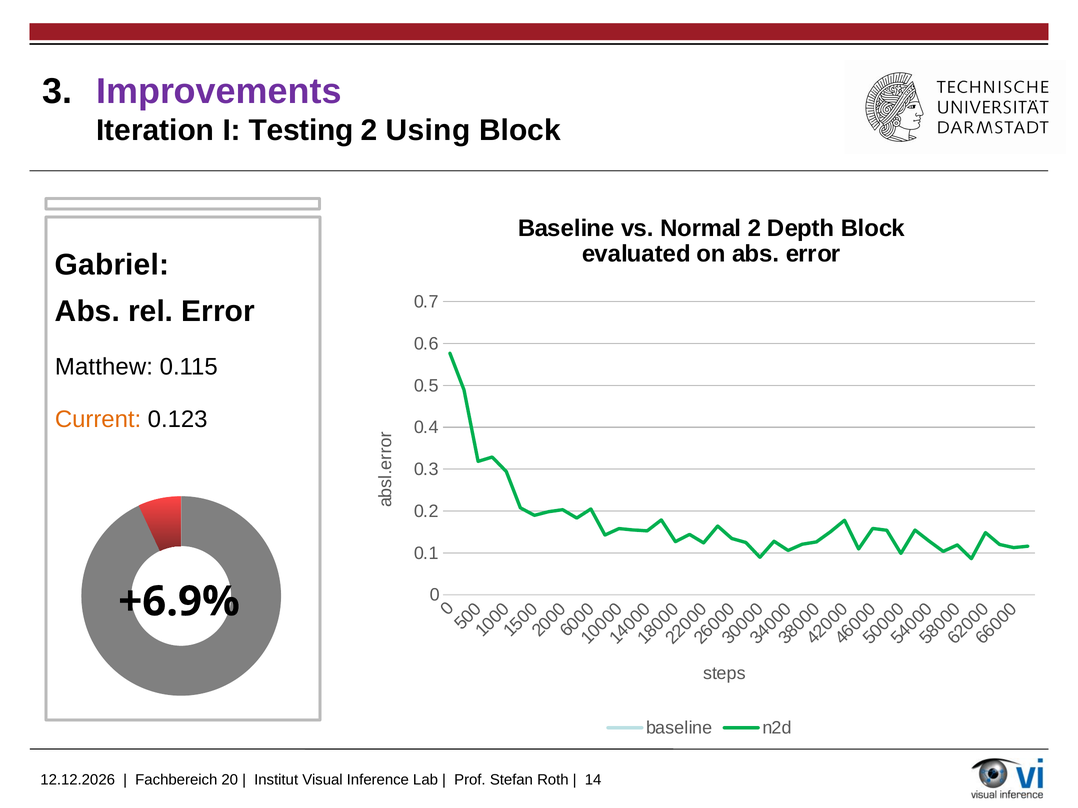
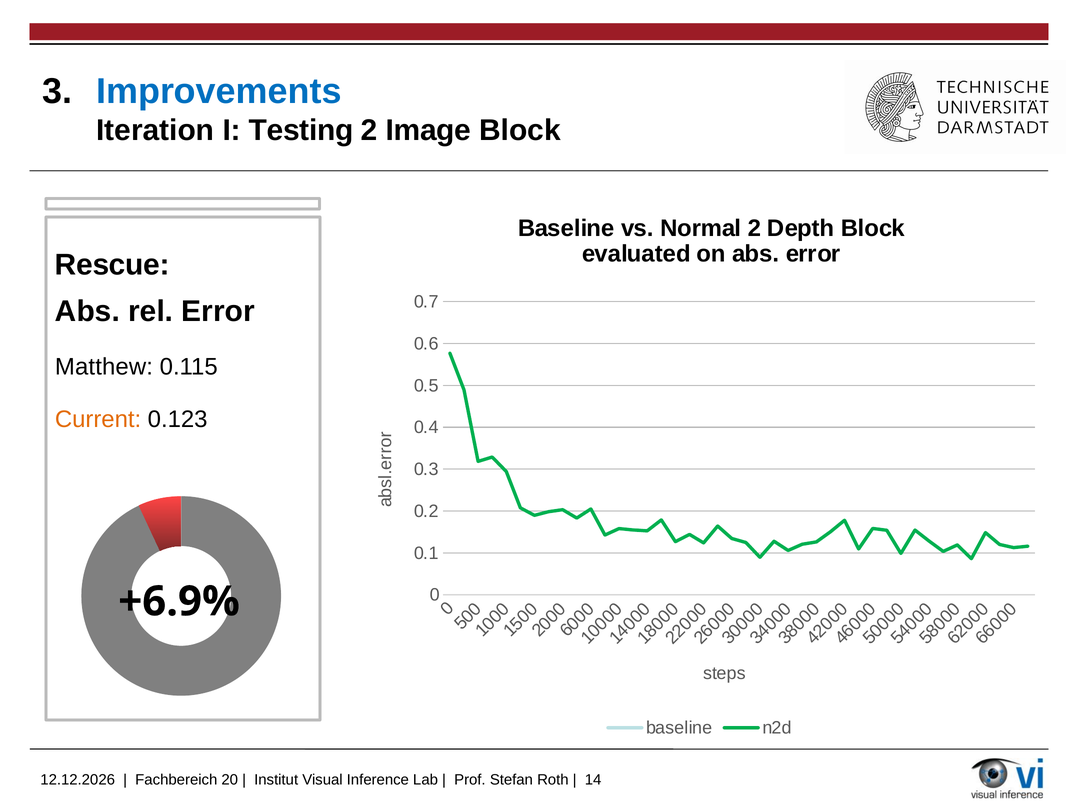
Improvements colour: purple -> blue
Using: Using -> Image
Gabriel: Gabriel -> Rescue
